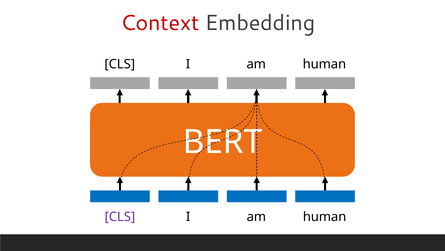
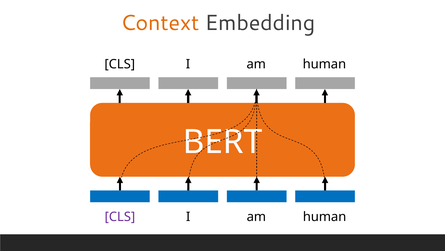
Context colour: red -> orange
